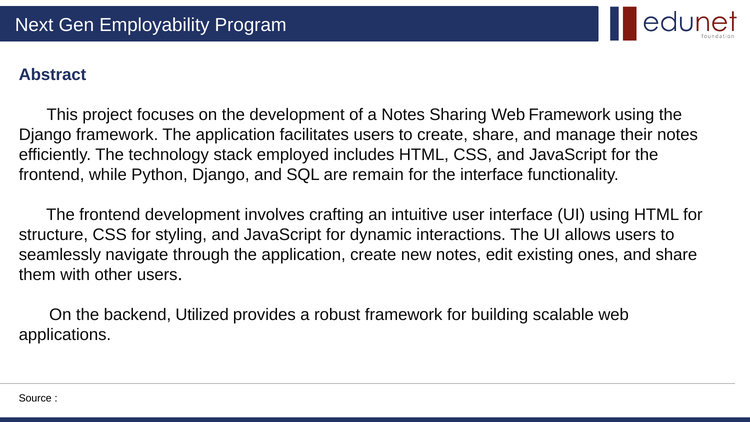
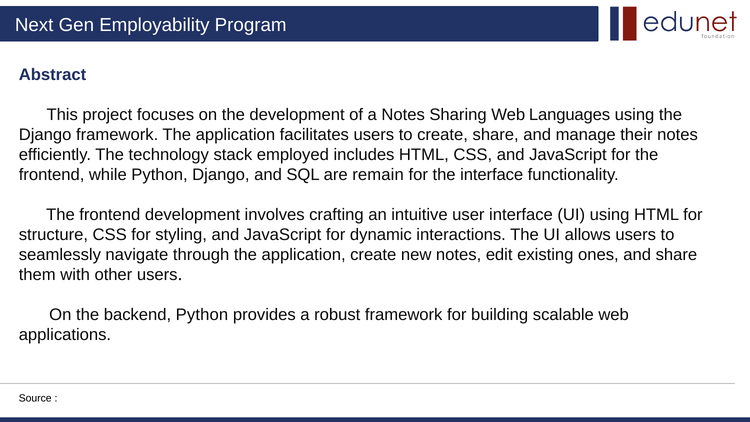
Web Framework: Framework -> Languages
backend Utilized: Utilized -> Python
